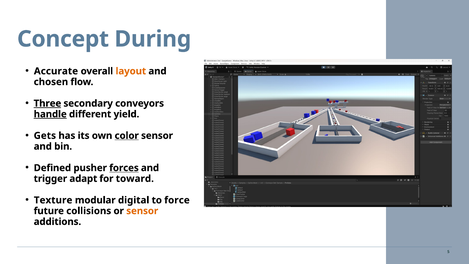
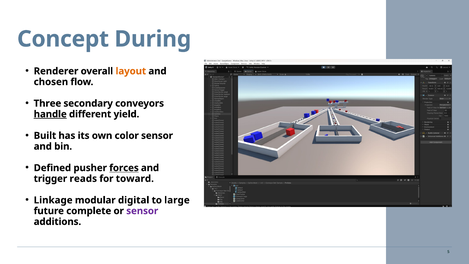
Accurate: Accurate -> Renderer
Three underline: present -> none
Gets: Gets -> Built
color underline: present -> none
adapt: adapt -> reads
Texture: Texture -> Linkage
force: force -> large
collisions: collisions -> complete
sensor at (142, 211) colour: orange -> purple
